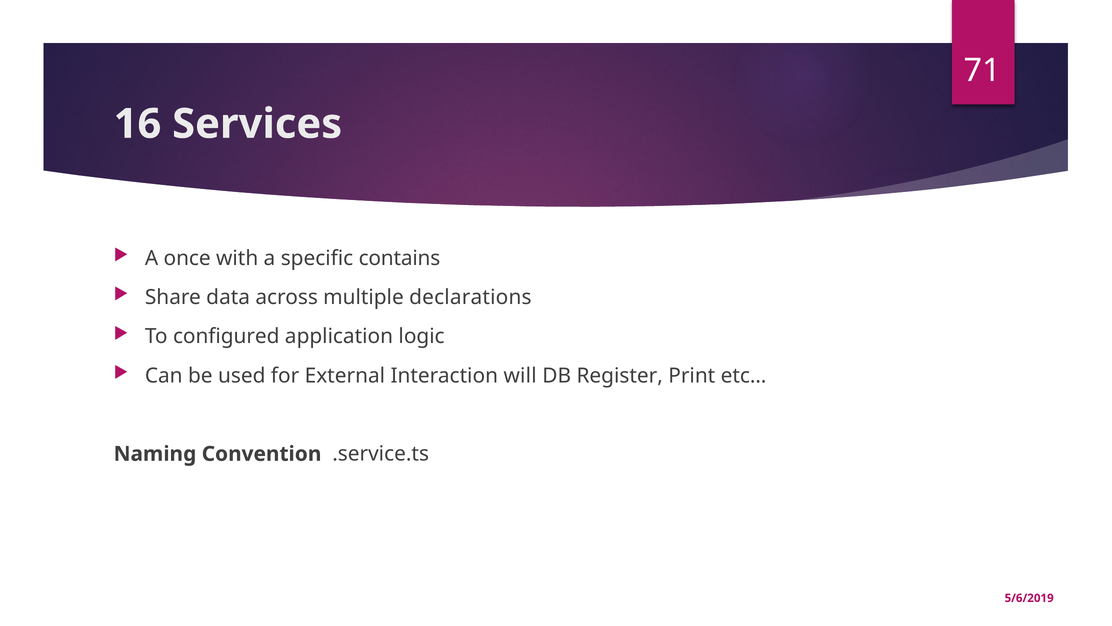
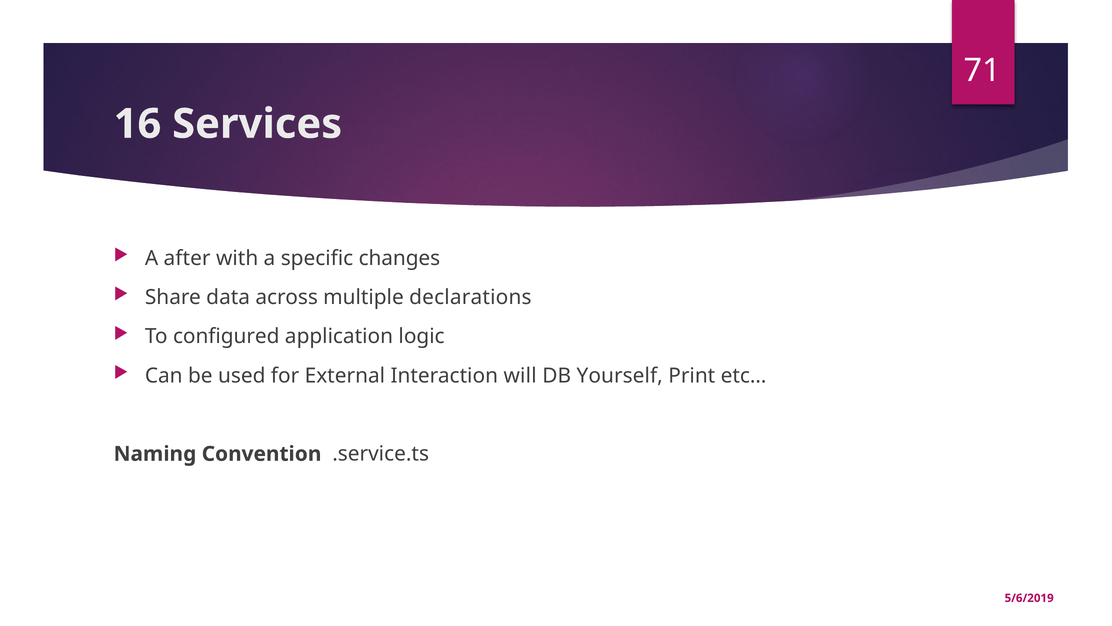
once: once -> after
contains: contains -> changes
Register: Register -> Yourself
